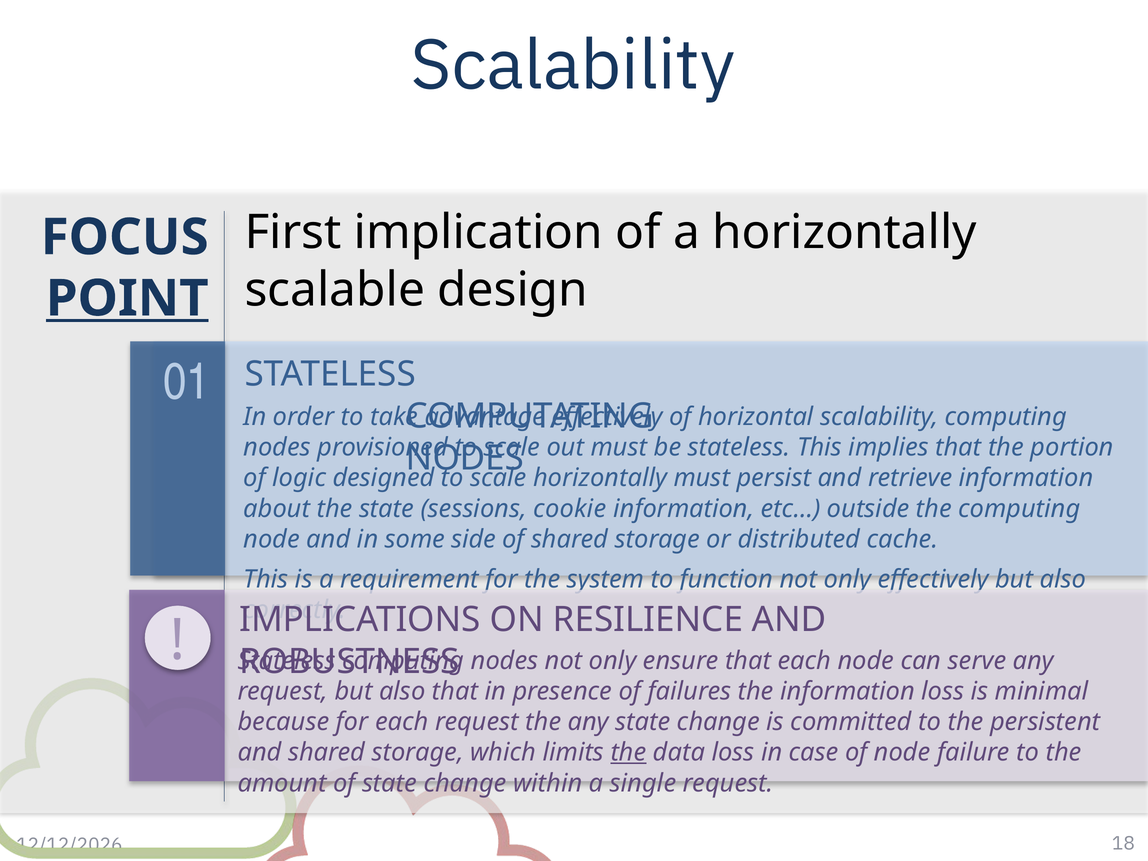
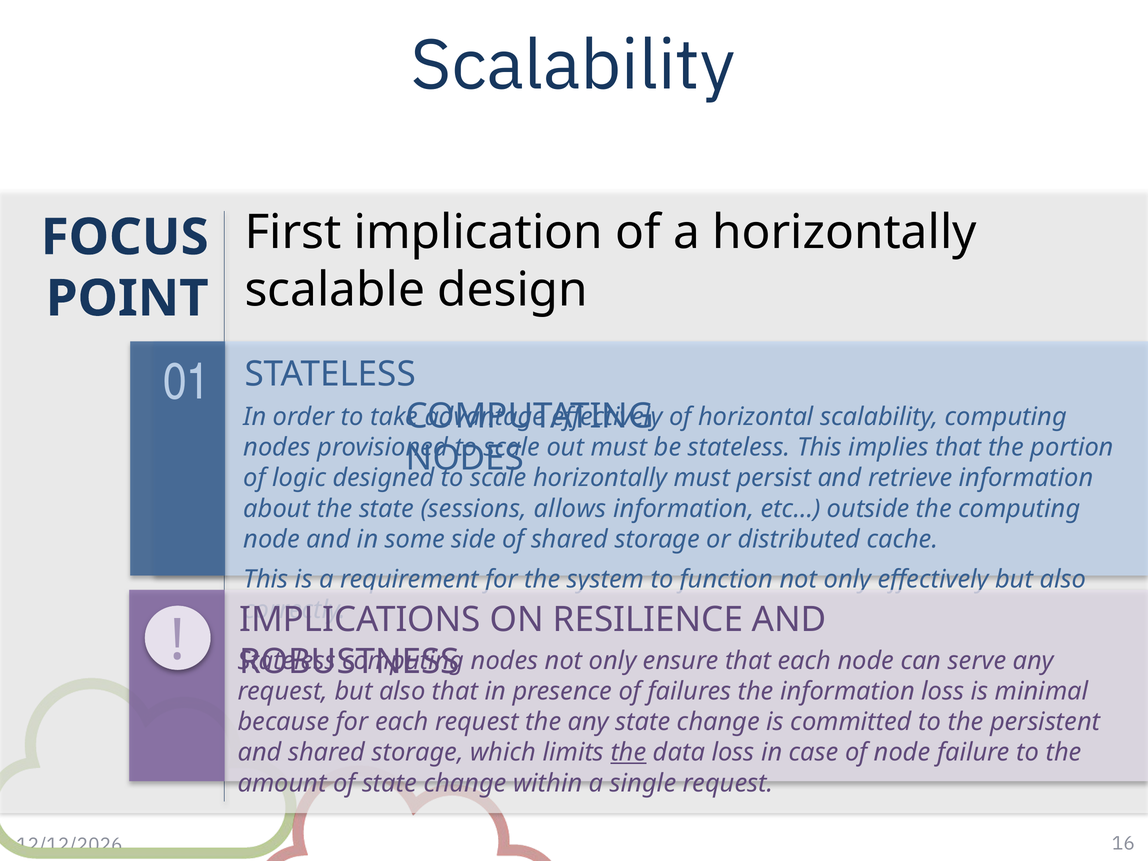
POINT underline: present -> none
cookie: cookie -> allows
18: 18 -> 16
